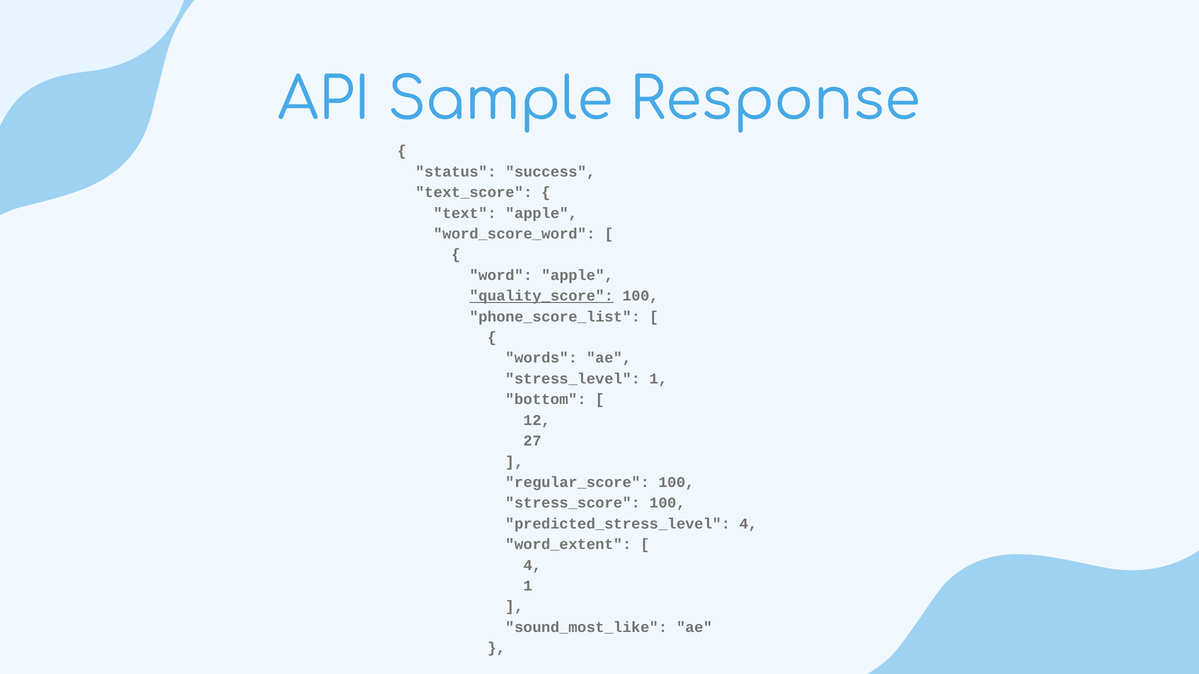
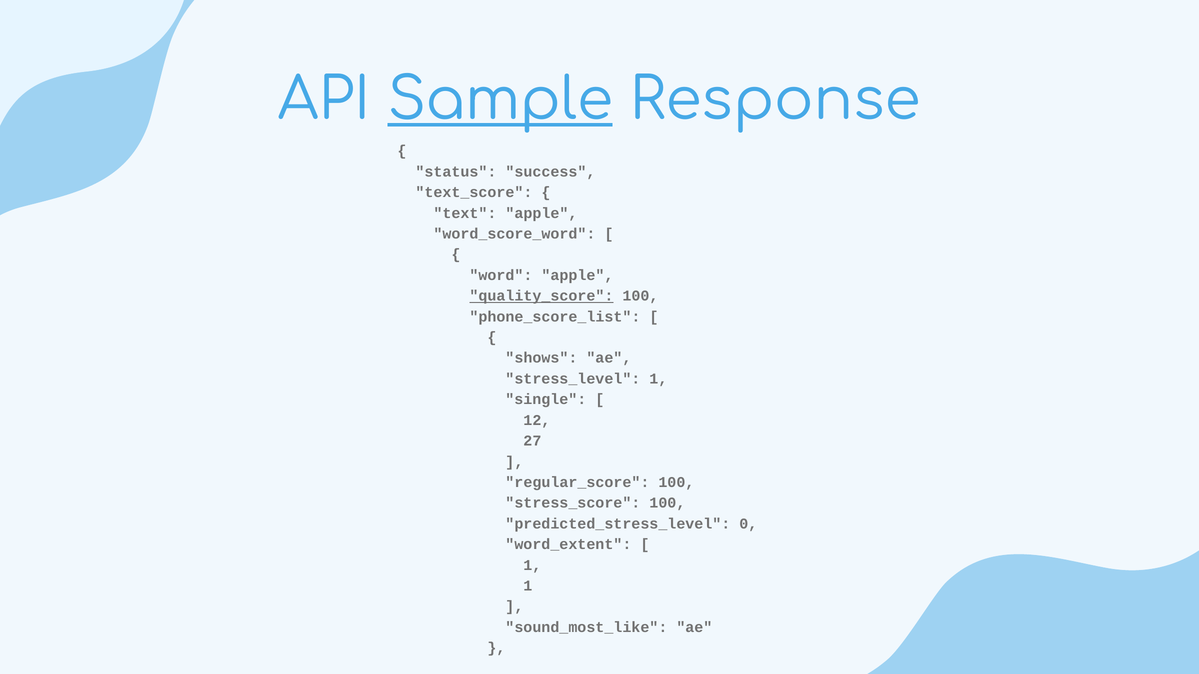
Sample underline: none -> present
words: words -> shows
bottom: bottom -> single
predicted_stress_level 4: 4 -> 0
4 at (532, 566): 4 -> 1
